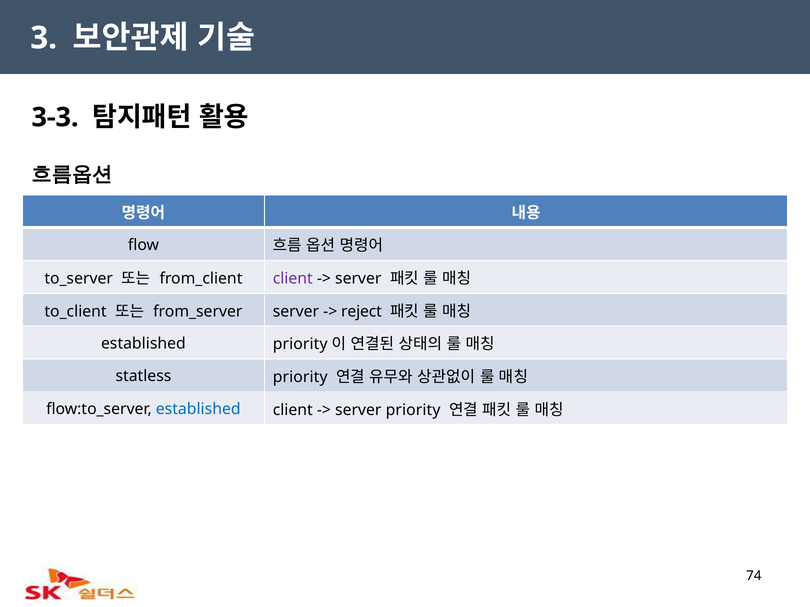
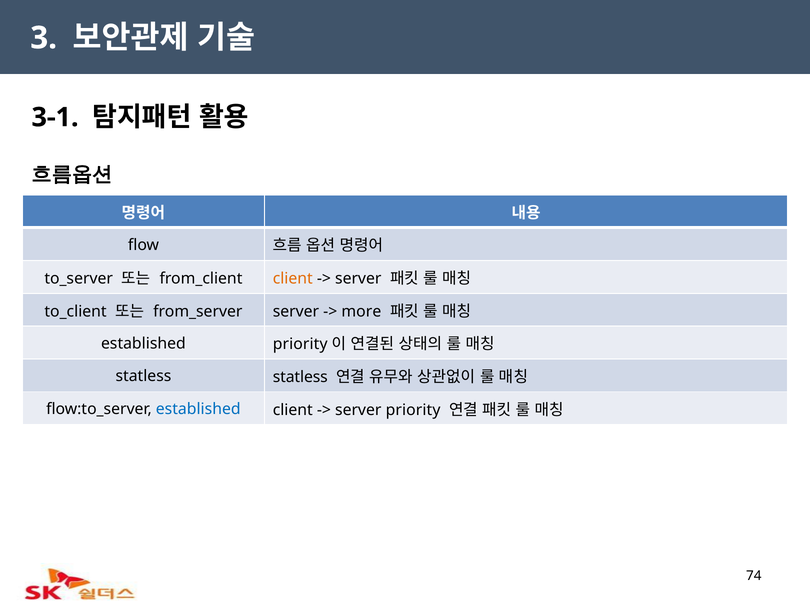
3-3: 3-3 -> 3-1
client at (293, 279) colour: purple -> orange
reject: reject -> more
statless priority: priority -> statless
